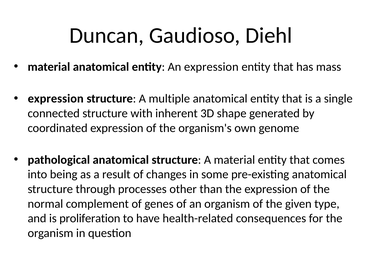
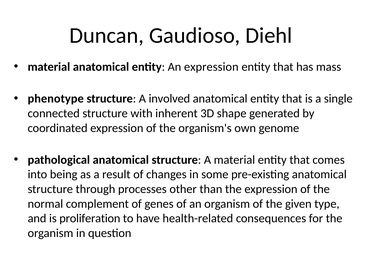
expression at (56, 99): expression -> phenotype
multiple: multiple -> involved
